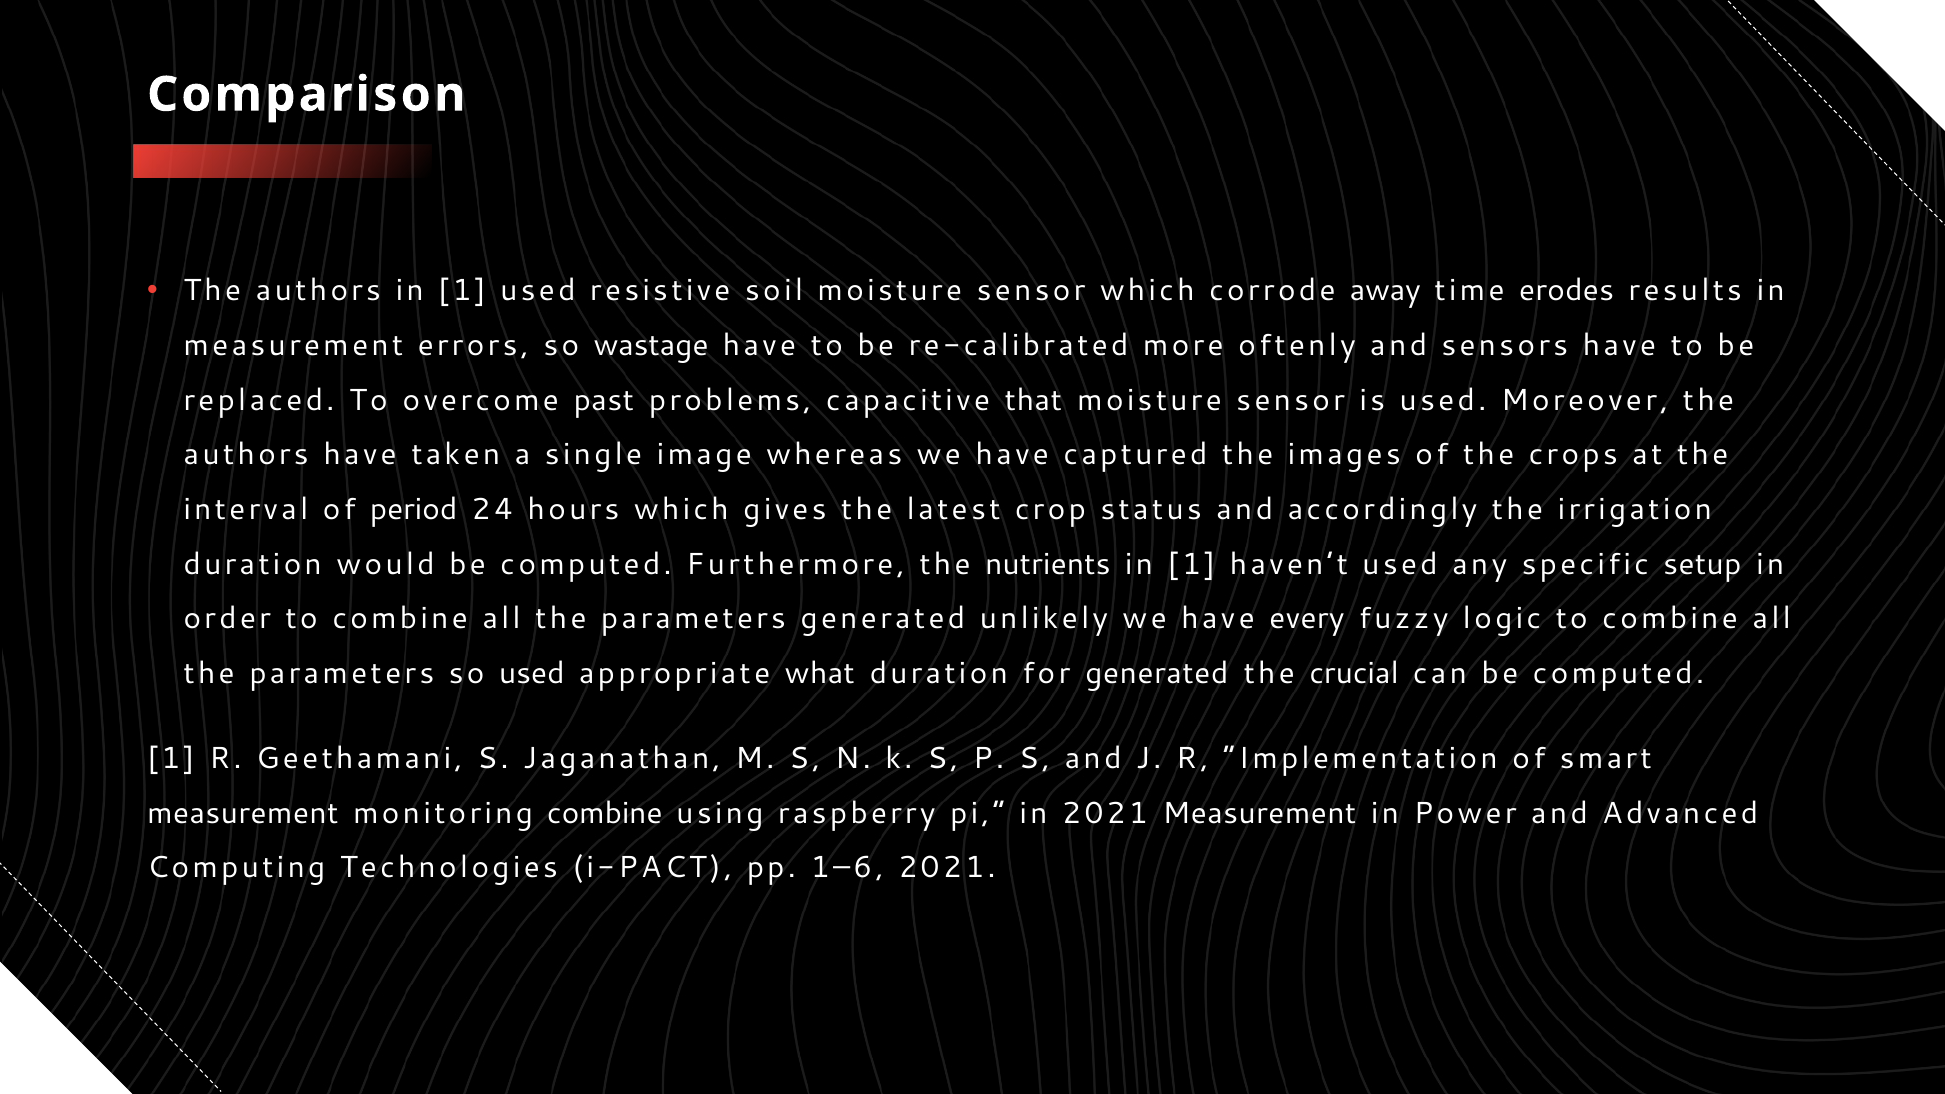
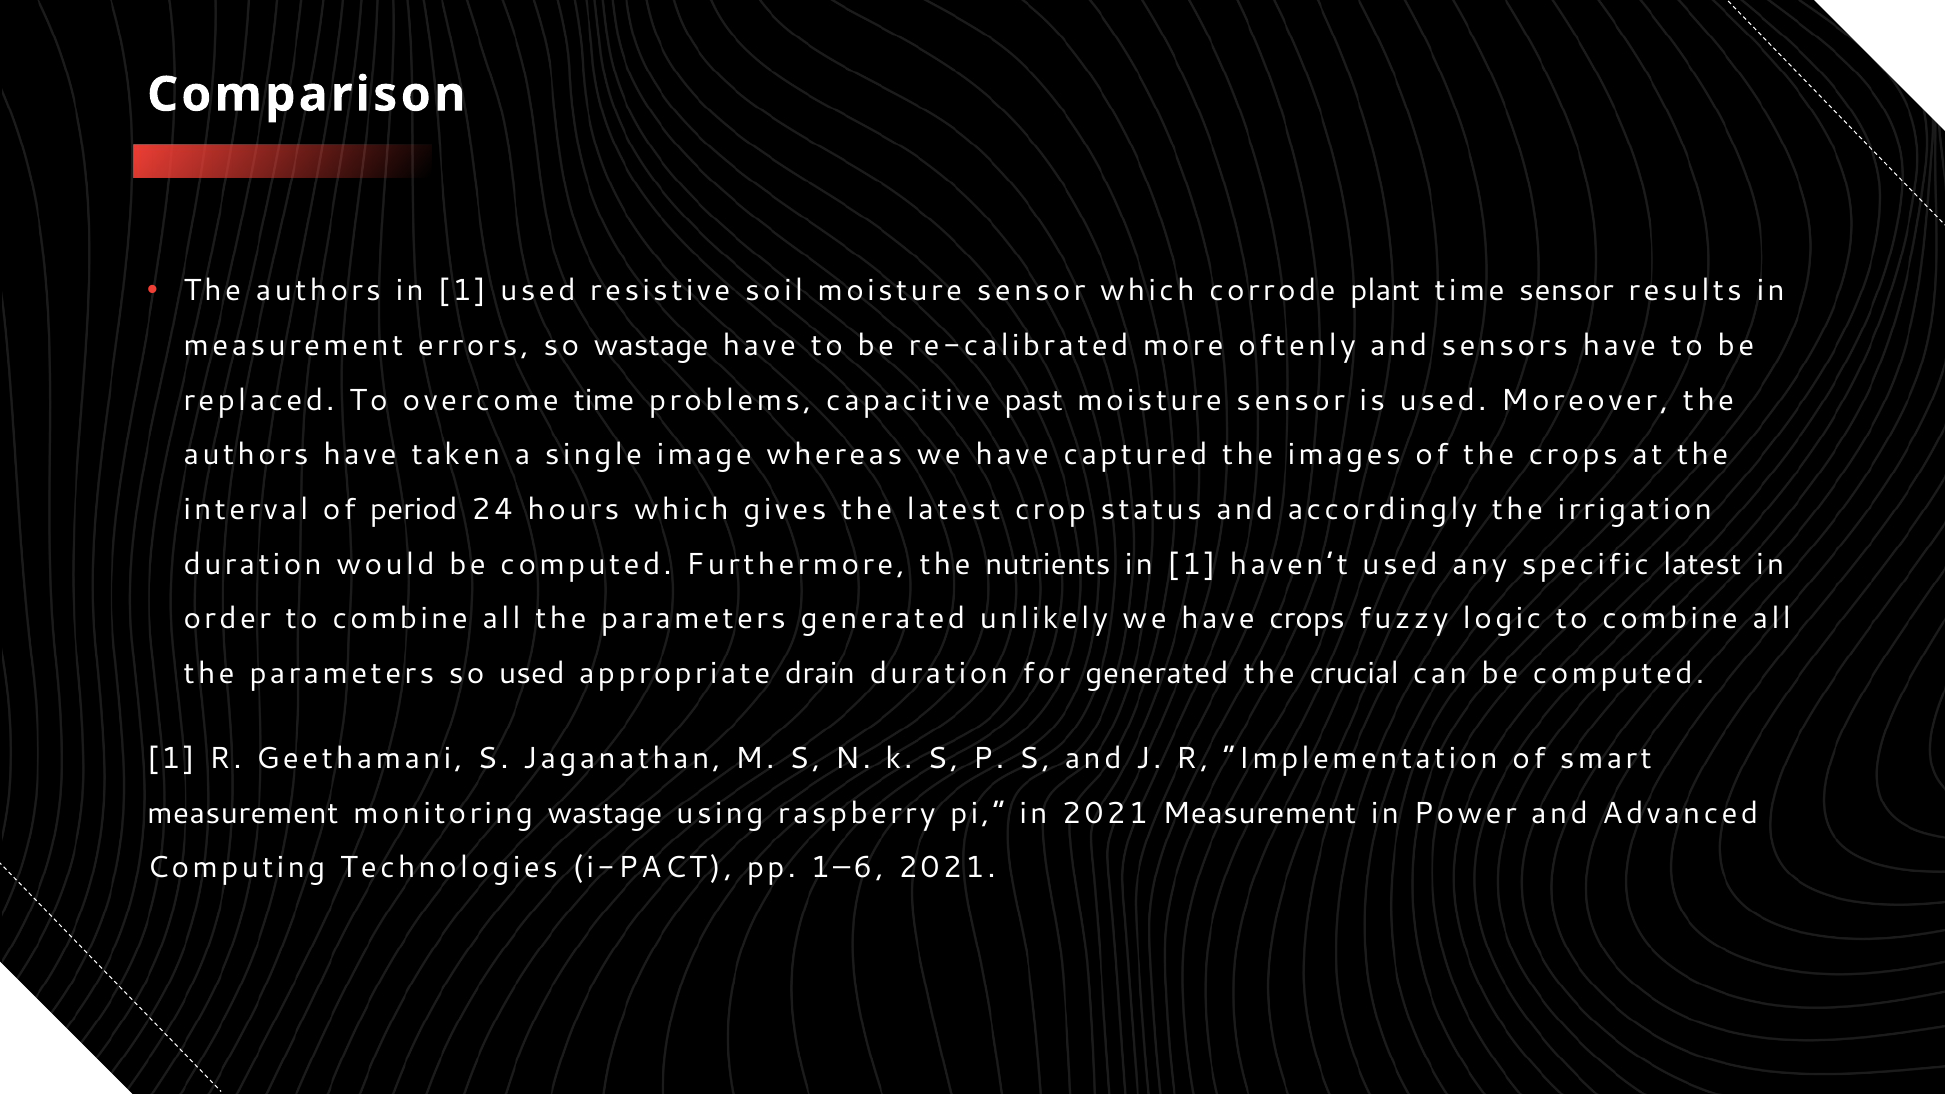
away: away -> plant
time erodes: erodes -> sensor
overcome past: past -> time
that: that -> past
specific setup: setup -> latest
have every: every -> crops
what: what -> drain
monitoring combine: combine -> wastage
